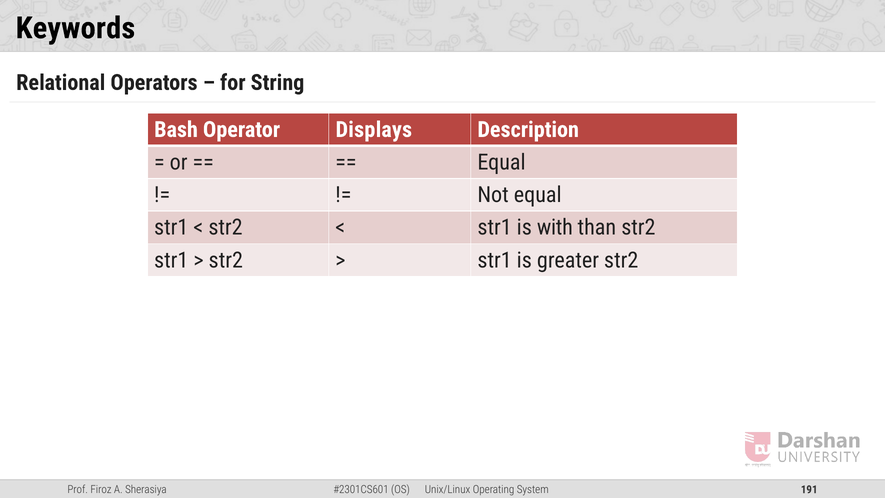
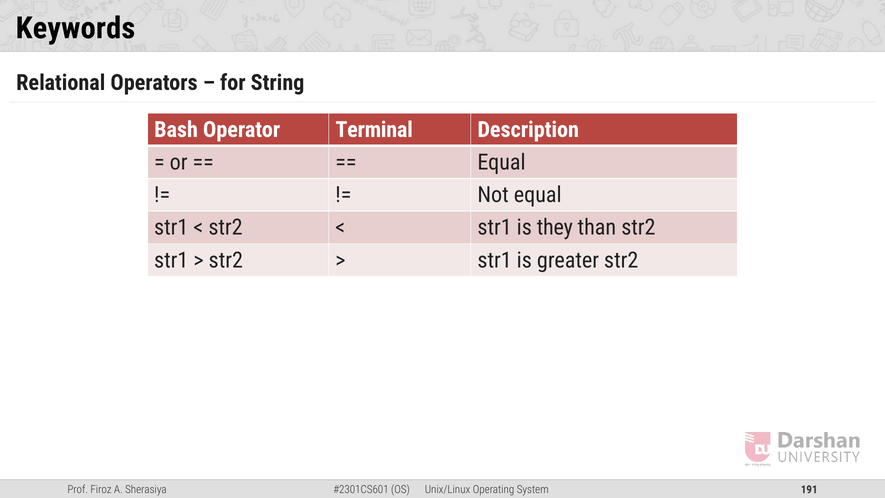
Displays: Displays -> Terminal
with: with -> they
